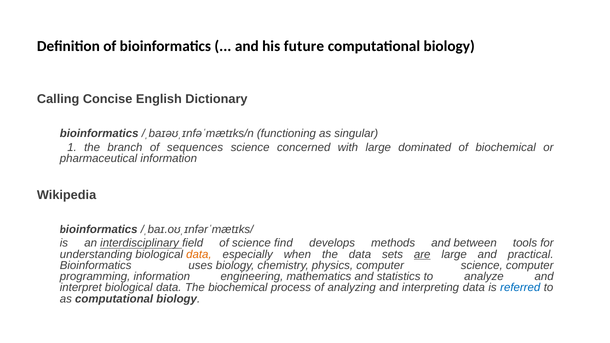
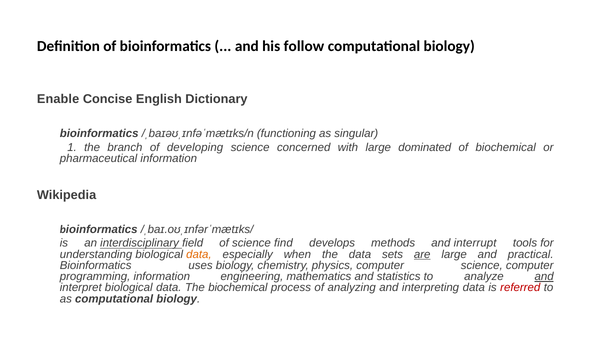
future: future -> follow
Calling: Calling -> Enable
sequences: sequences -> developing
between: between -> interrupt
and at (544, 277) underline: none -> present
referred colour: blue -> red
